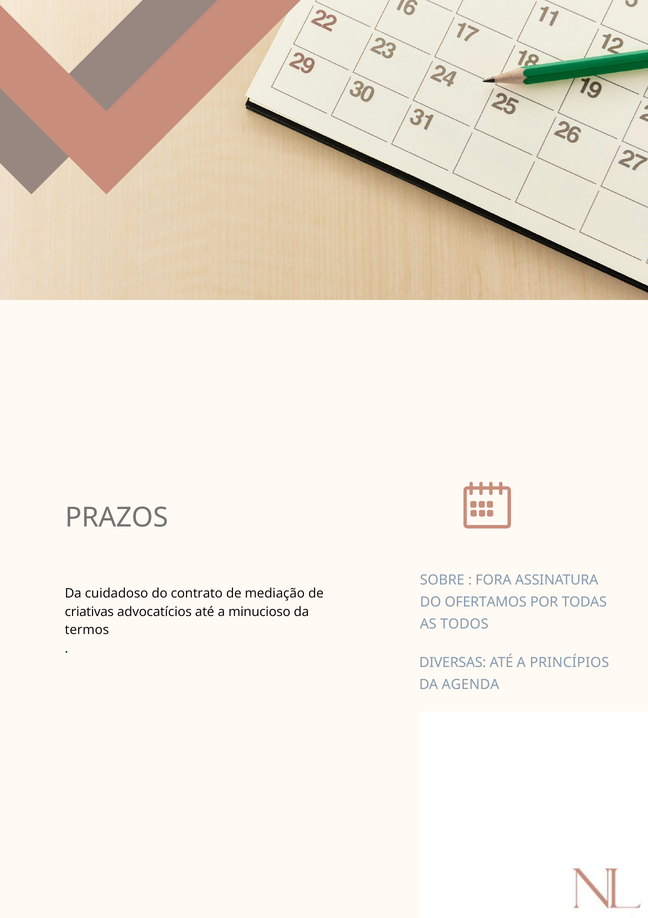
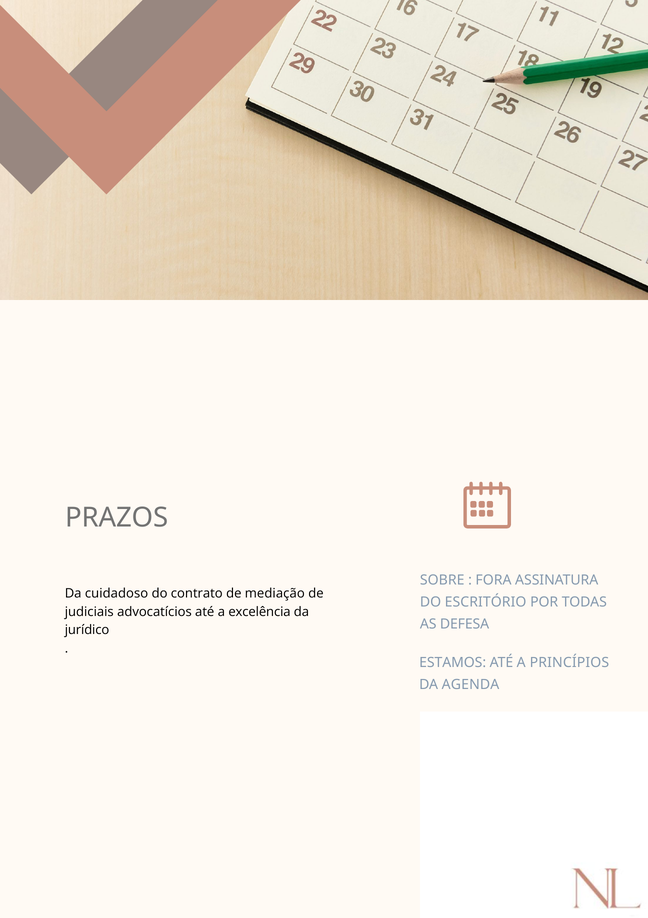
OFERTAMOS: OFERTAMOS -> ESCRITÓRIO
criativas: criativas -> judiciais
minucioso: minucioso -> excelência
TODOS: TODOS -> DEFESA
termos: termos -> jurídico
DIVERSAS: DIVERSAS -> ESTAMOS
